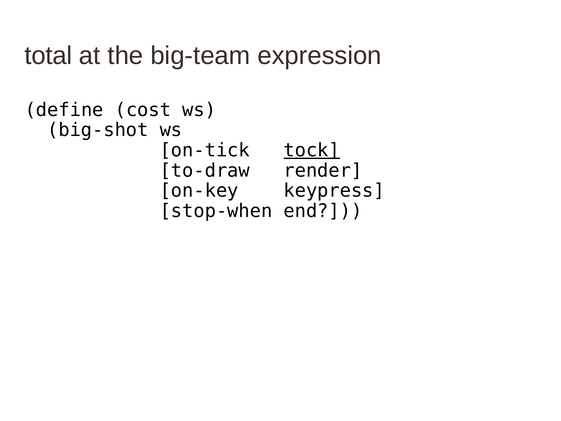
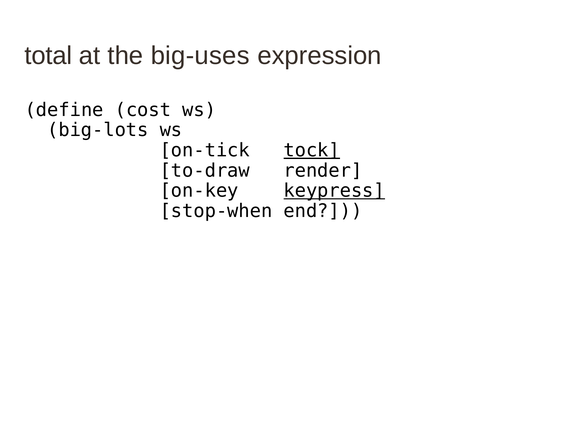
big-team: big-team -> big-uses
big-shot: big-shot -> big-lots
keypress underline: none -> present
